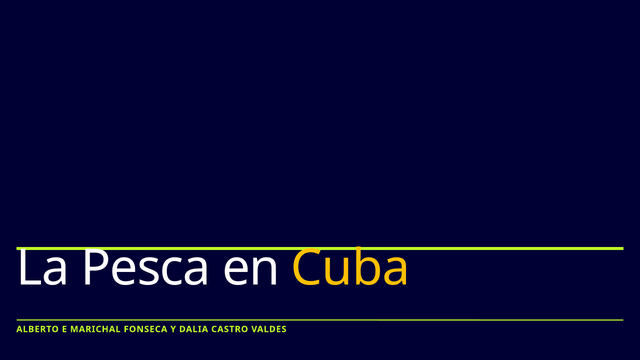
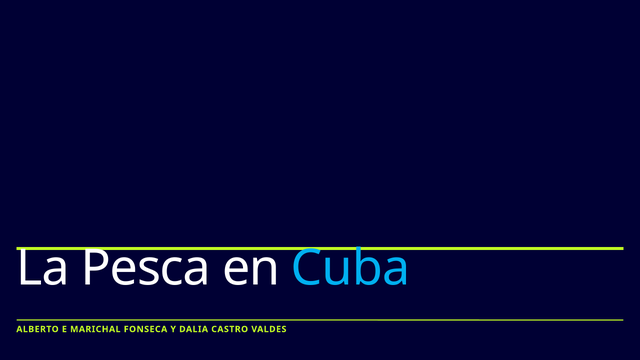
Cuba colour: yellow -> light blue
